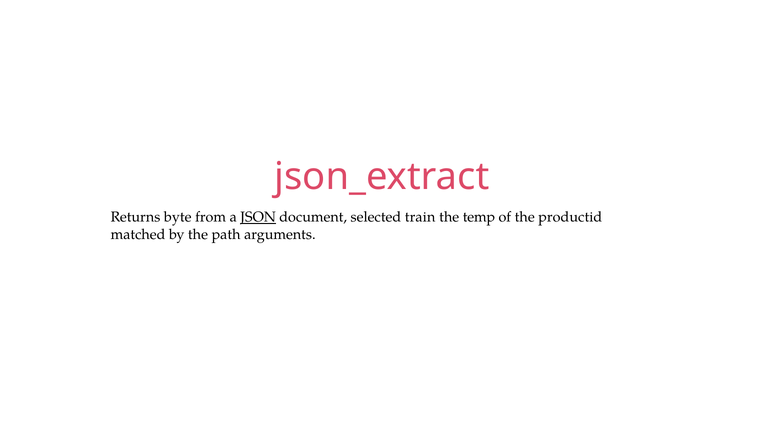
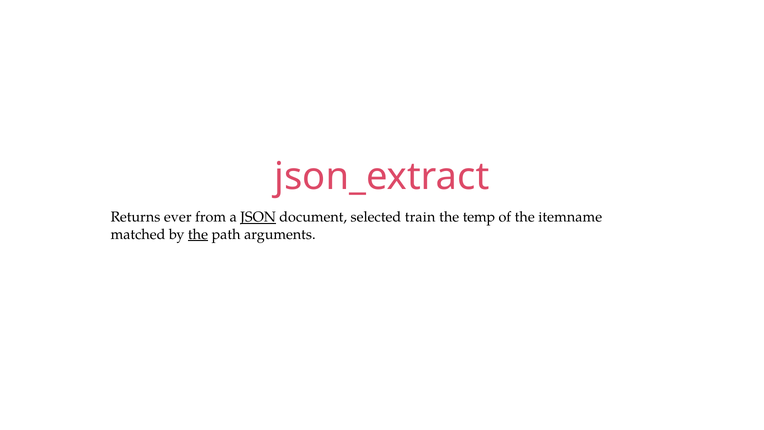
byte: byte -> ever
productid: productid -> itemname
the at (198, 234) underline: none -> present
